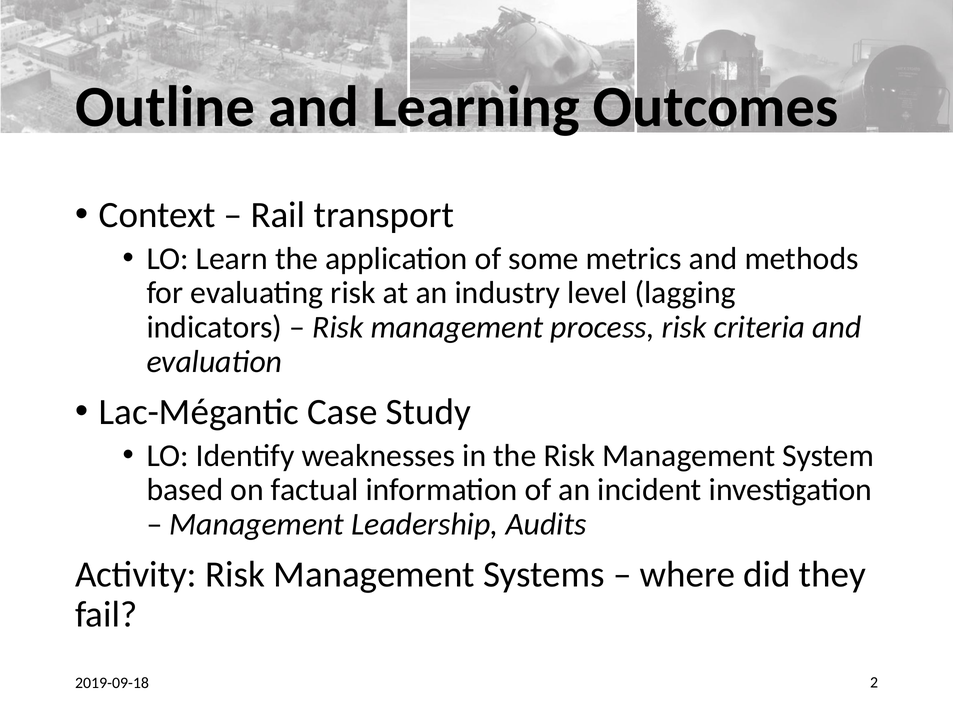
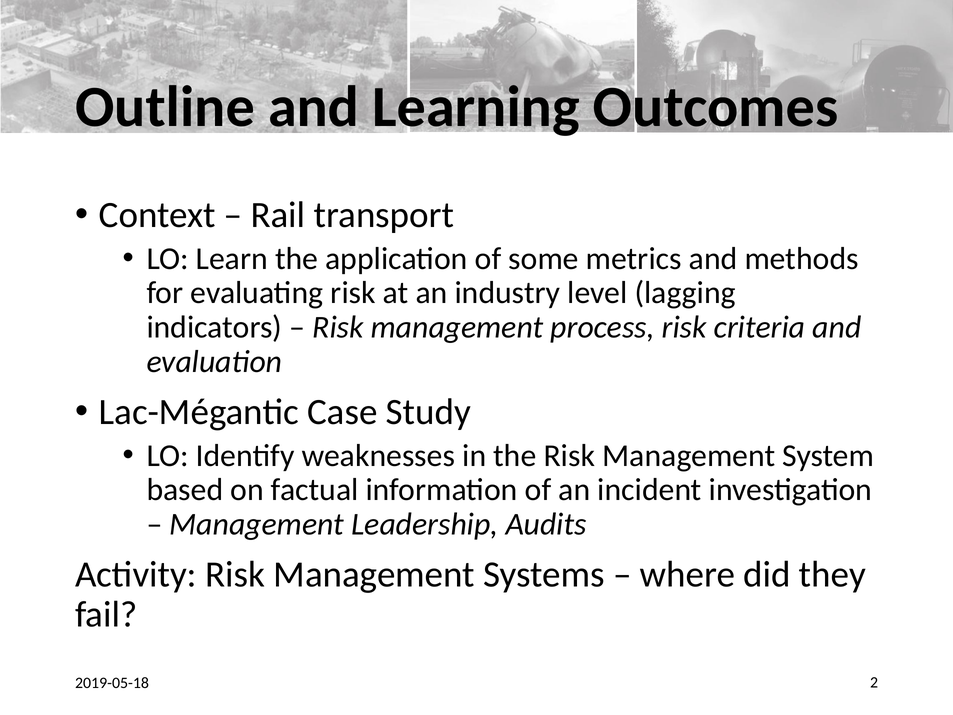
2019-09-18: 2019-09-18 -> 2019-05-18
